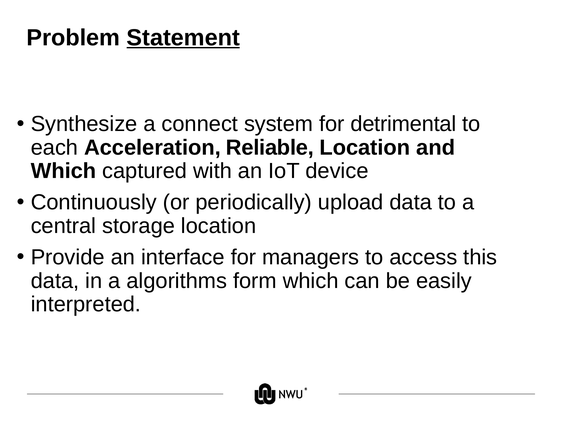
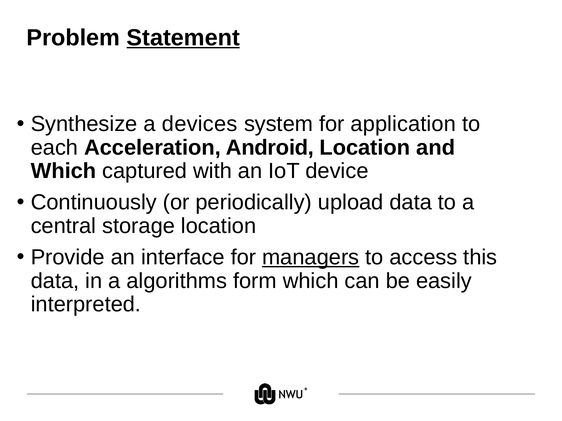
connect: connect -> devices
detrimental: detrimental -> application
Reliable: Reliable -> Android
managers underline: none -> present
